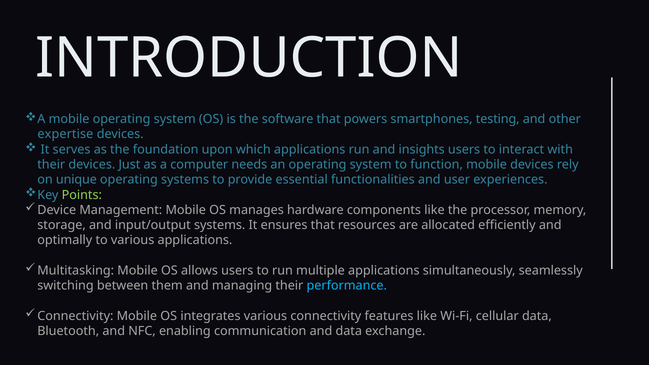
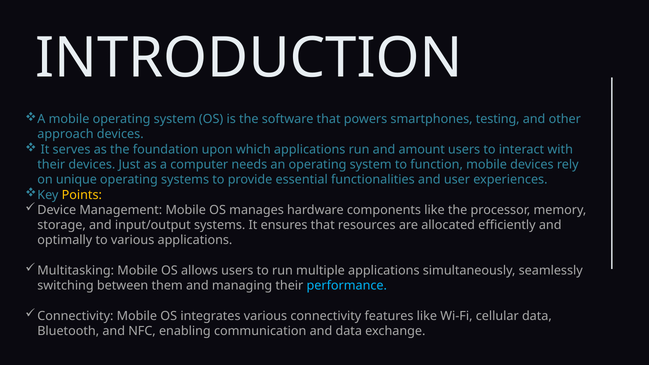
expertise: expertise -> approach
insights: insights -> amount
Points colour: light green -> yellow
